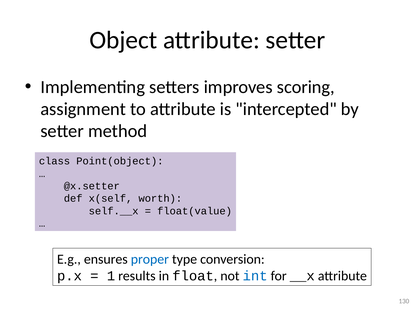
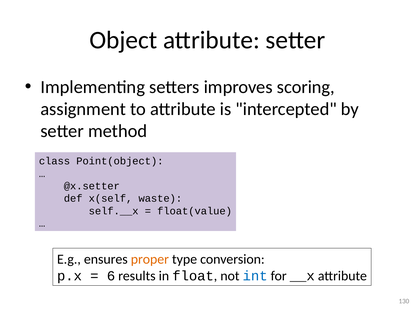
worth: worth -> waste
proper colour: blue -> orange
1: 1 -> 6
